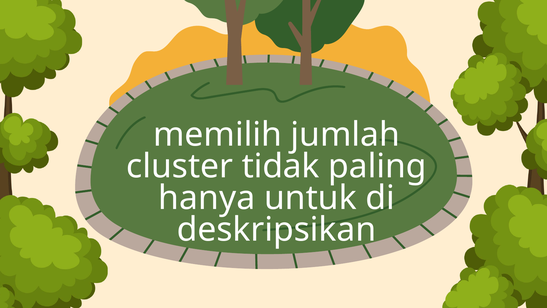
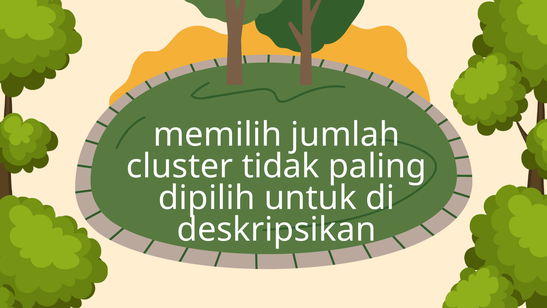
hanya: hanya -> dipilih
